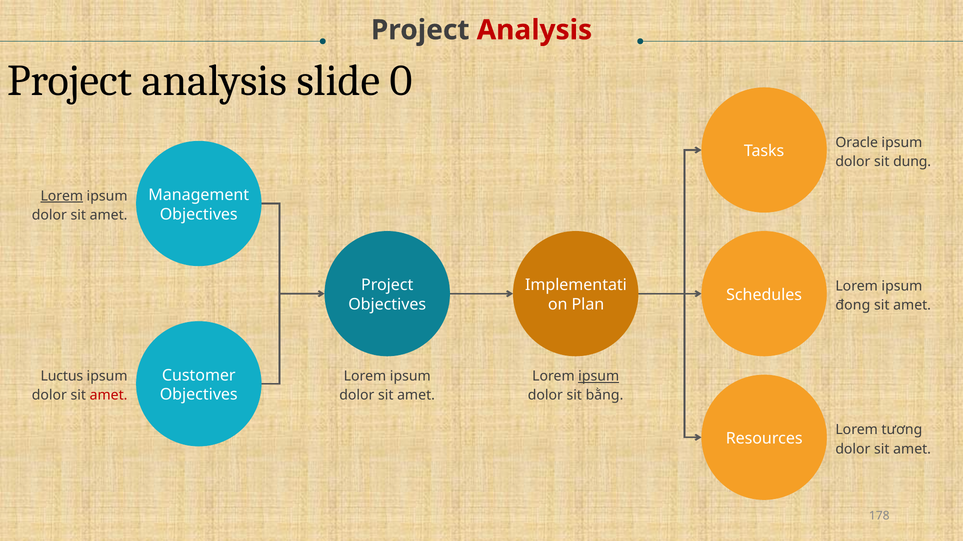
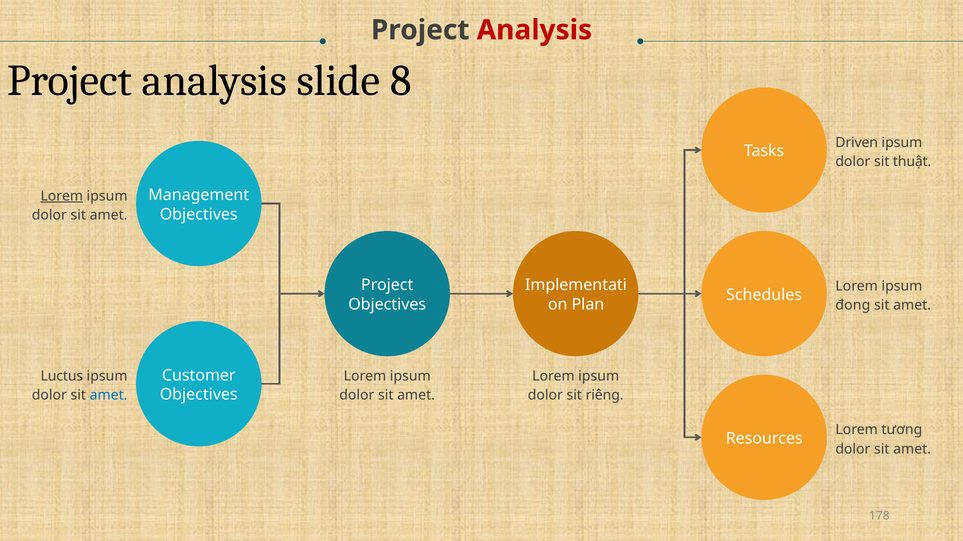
0: 0 -> 8
Oracle: Oracle -> Driven
dung: dung -> thuật
ipsum at (599, 377) underline: present -> none
amet at (109, 396) colour: red -> blue
bằng: bằng -> riêng
